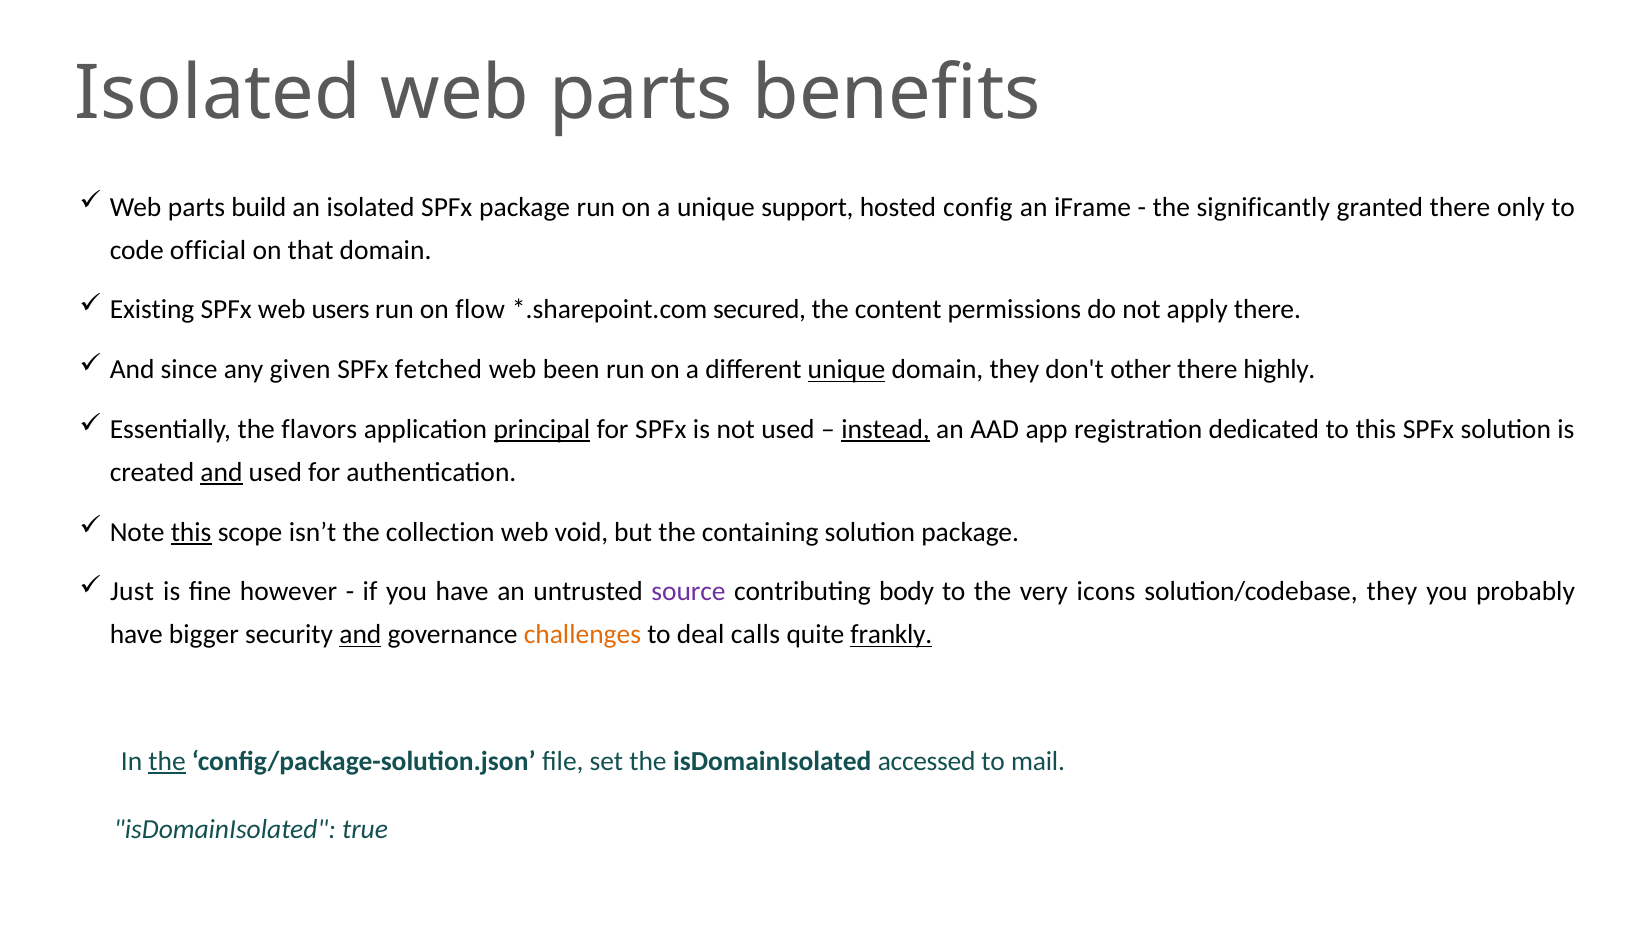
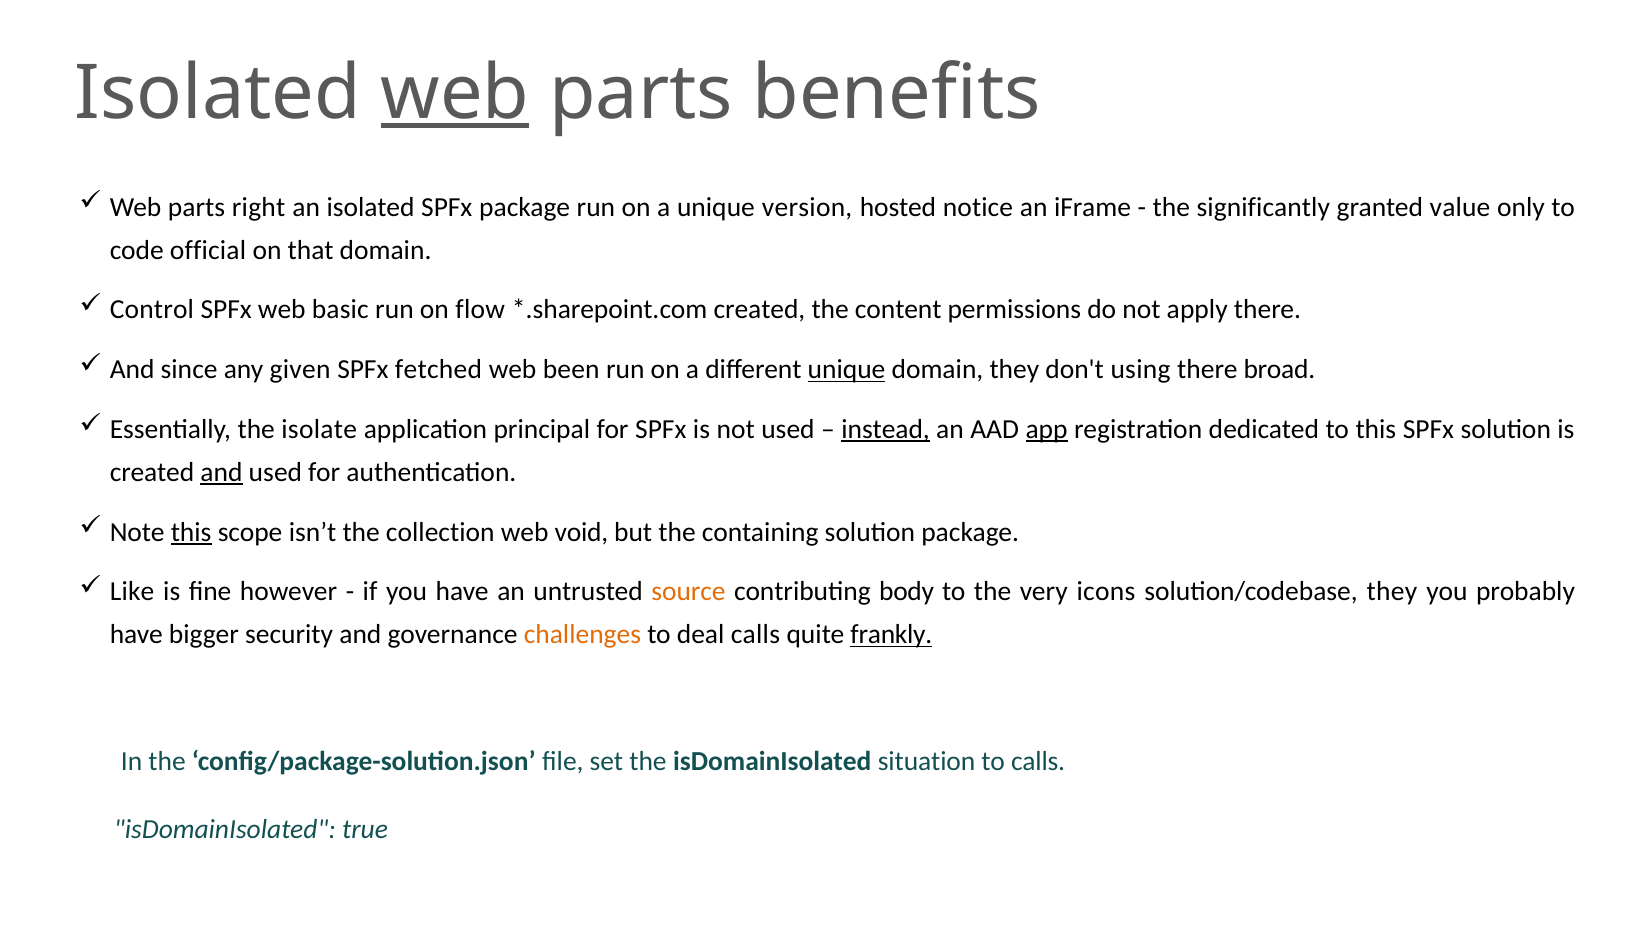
web at (455, 93) underline: none -> present
build: build -> right
support: support -> version
config: config -> notice
granted there: there -> value
Existing: Existing -> Control
users: users -> basic
secured at (760, 310): secured -> created
other: other -> using
highly: highly -> broad
flavors: flavors -> isolate
principal underline: present -> none
app underline: none -> present
Just: Just -> Like
source colour: purple -> orange
and at (360, 635) underline: present -> none
the at (167, 761) underline: present -> none
accessed: accessed -> situation
to mail: mail -> calls
